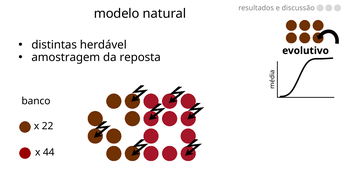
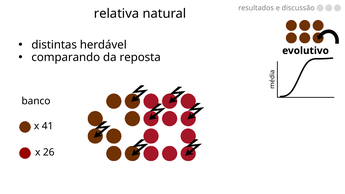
modelo: modelo -> relativa
amostragem: amostragem -> comparando
22: 22 -> 41
44: 44 -> 26
